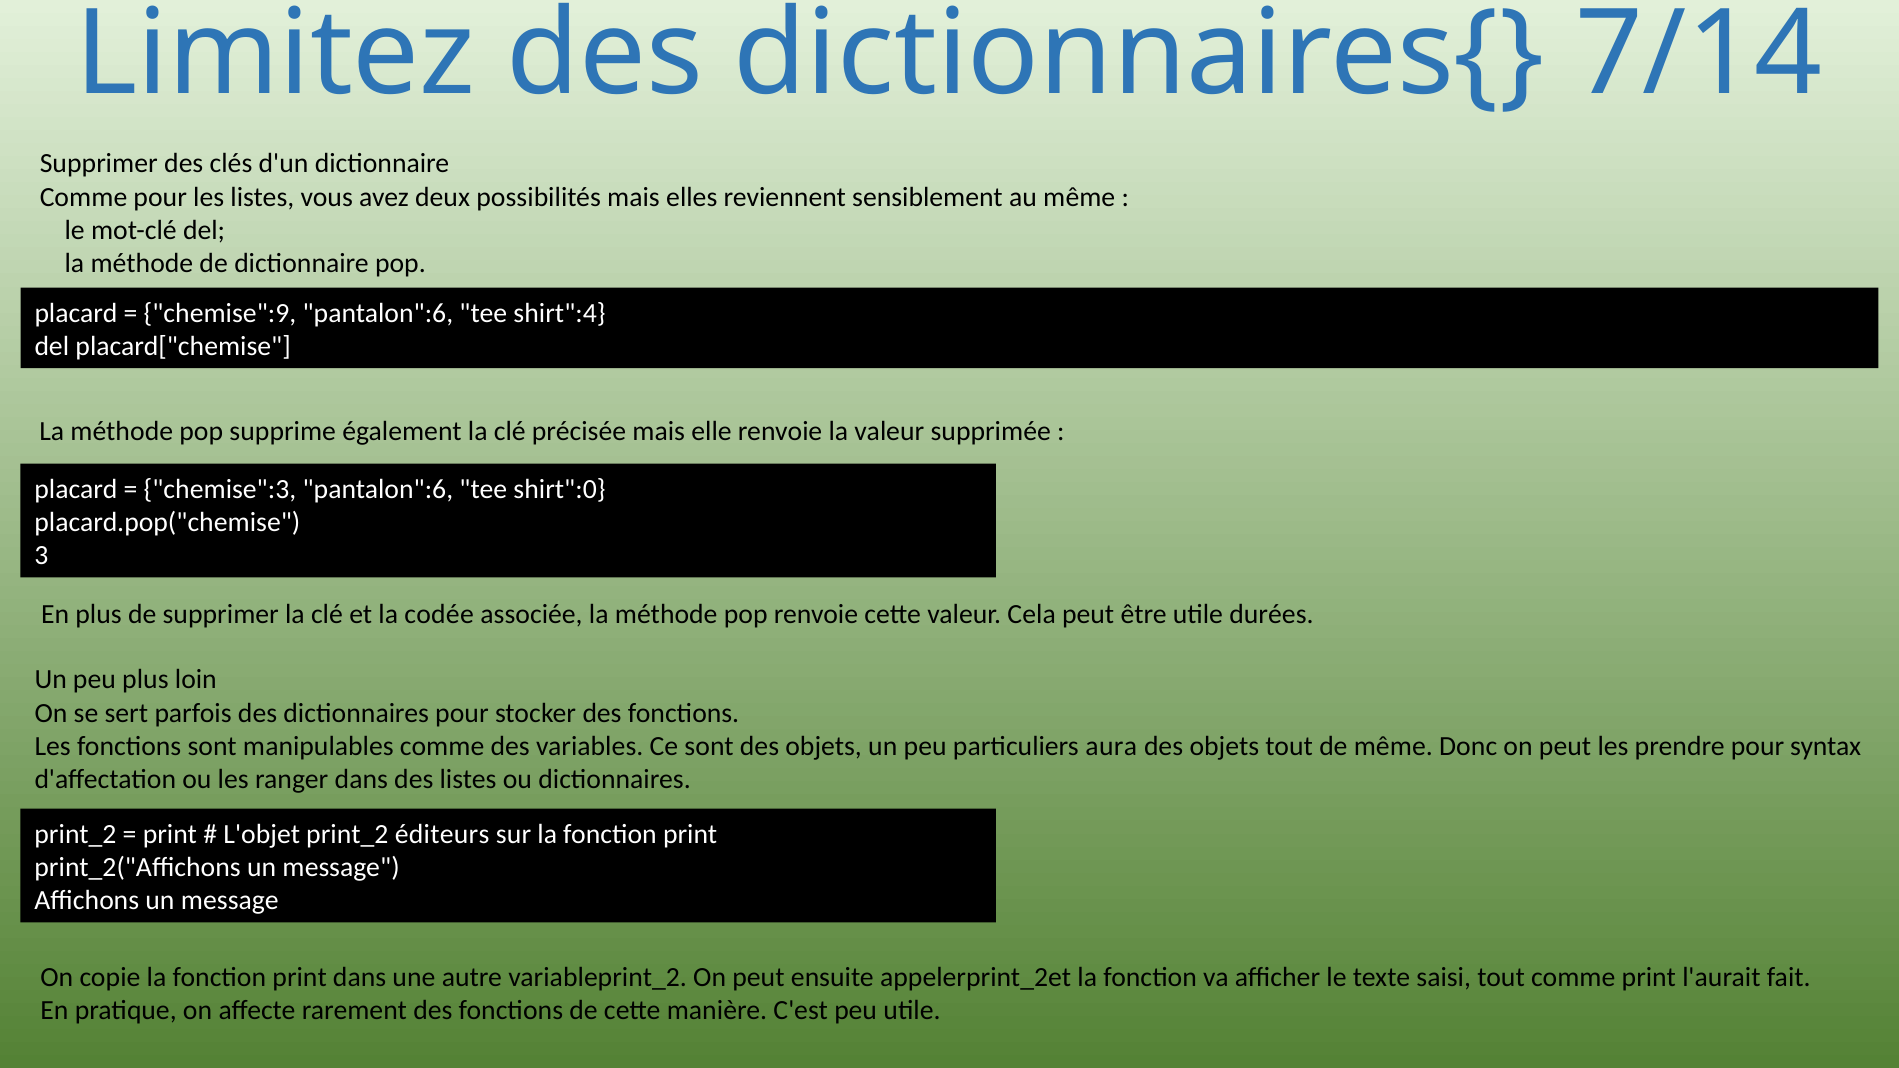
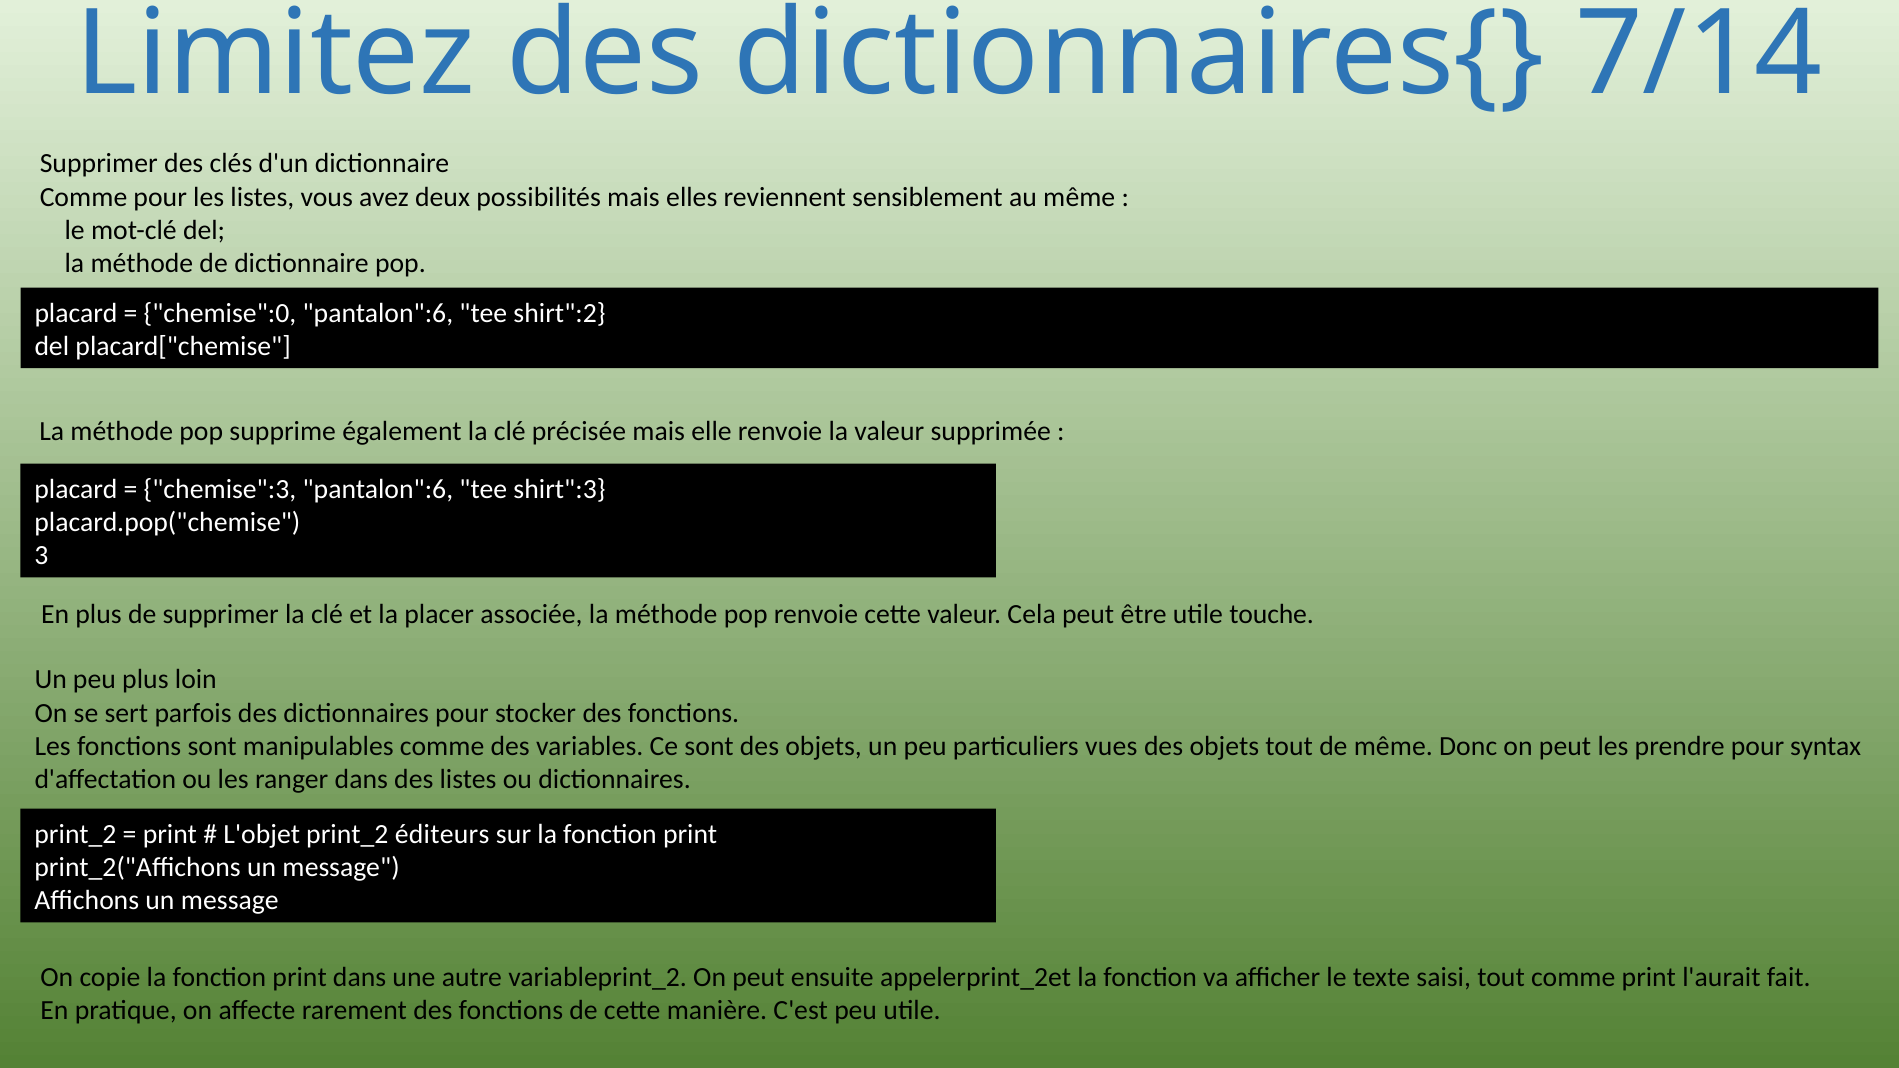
chemise":9: chemise":9 -> chemise":0
shirt":4: shirt":4 -> shirt":2
shirt":0: shirt":0 -> shirt":3
codée: codée -> placer
durées: durées -> touche
aura: aura -> vues
